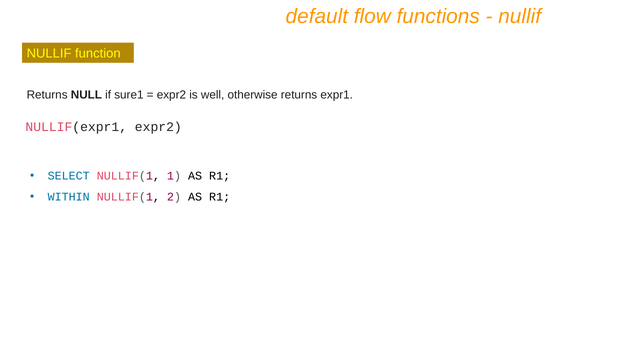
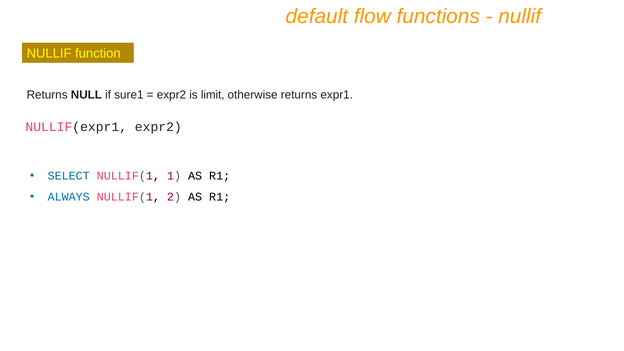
well: well -> limit
WITHIN: WITHIN -> ALWAYS
